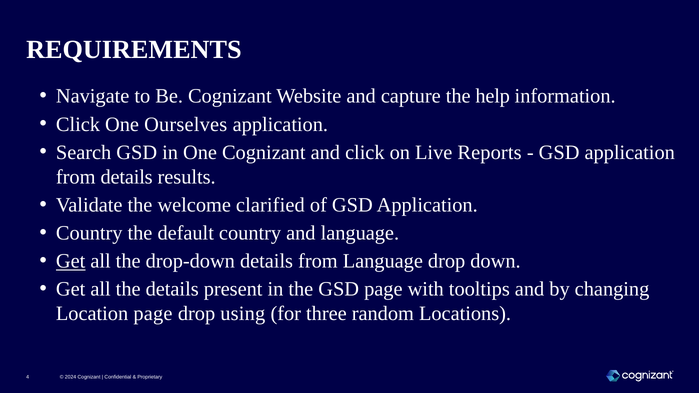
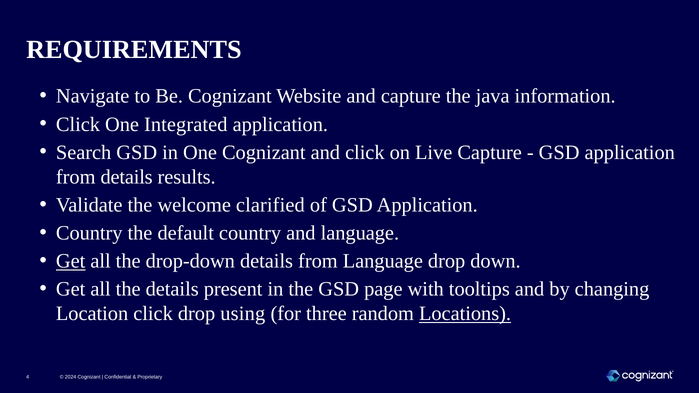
help: help -> java
Ourselves: Ourselves -> Integrated
Live Reports: Reports -> Capture
Location page: page -> click
Locations underline: none -> present
